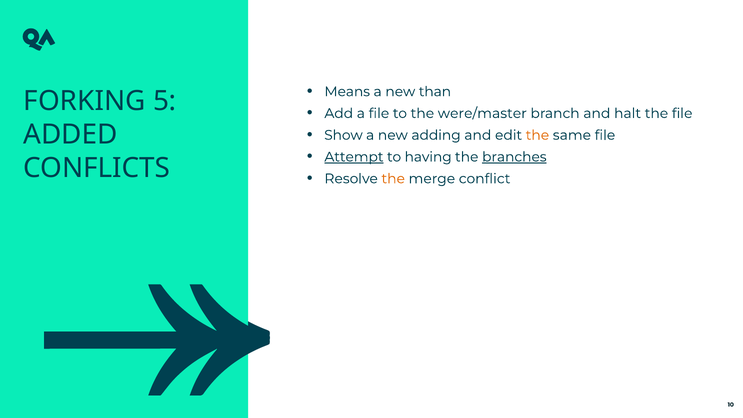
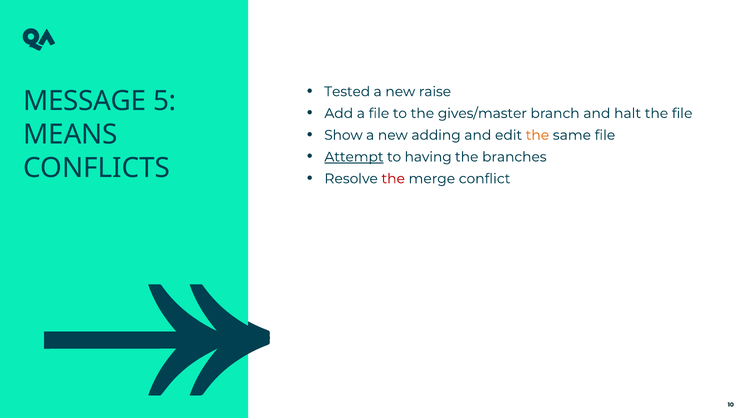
Means: Means -> Tested
than: than -> raise
FORKING: FORKING -> MESSAGE
were/master: were/master -> gives/master
ADDED: ADDED -> MEANS
branches underline: present -> none
the at (393, 179) colour: orange -> red
